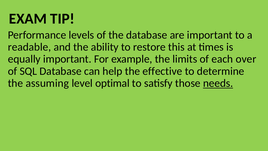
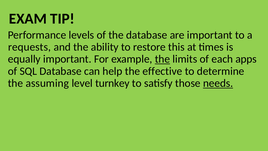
readable: readable -> requests
the at (162, 59) underline: none -> present
over: over -> apps
optimal: optimal -> turnkey
